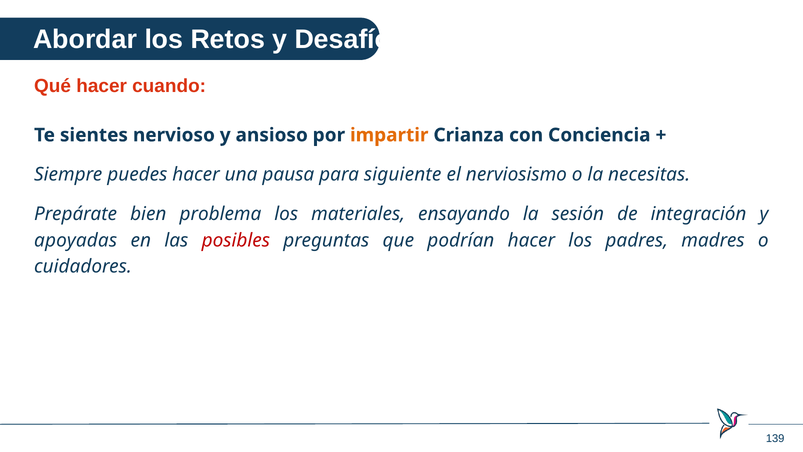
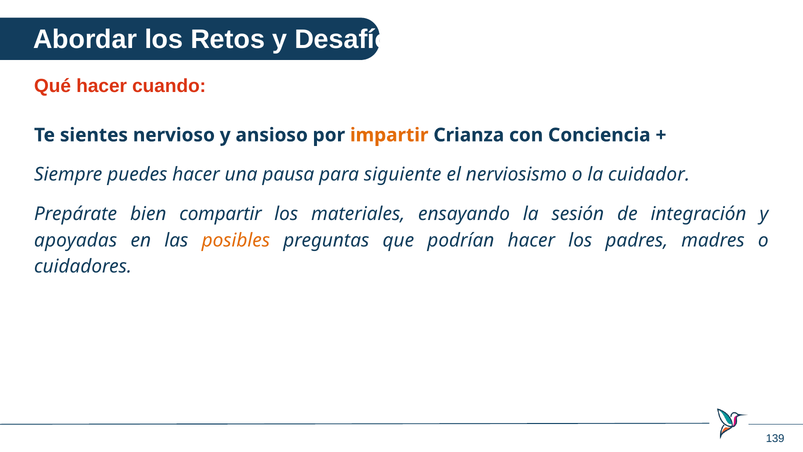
necesitas: necesitas -> cuidador
problema: problema -> compartir
posibles colour: red -> orange
